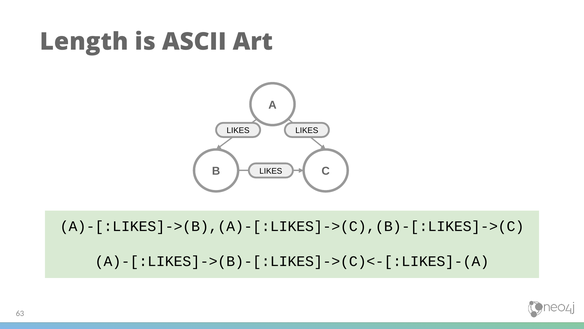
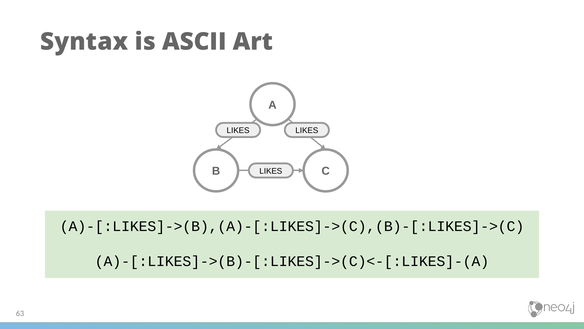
Length: Length -> Syntax
